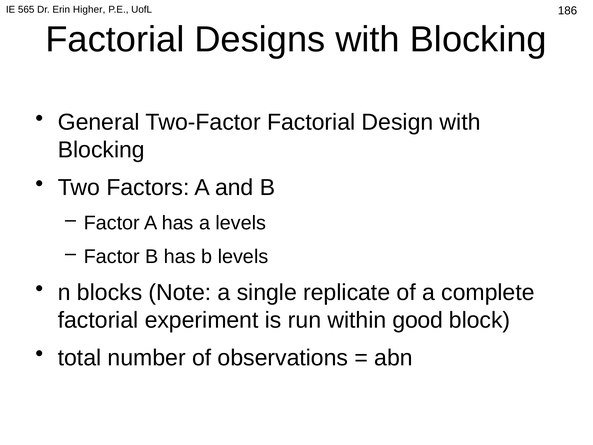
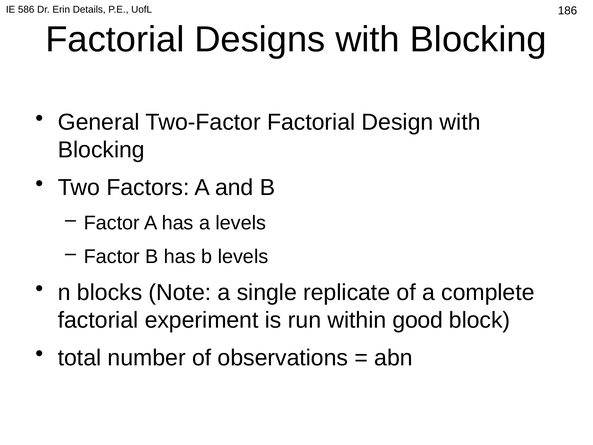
565: 565 -> 586
Higher: Higher -> Details
